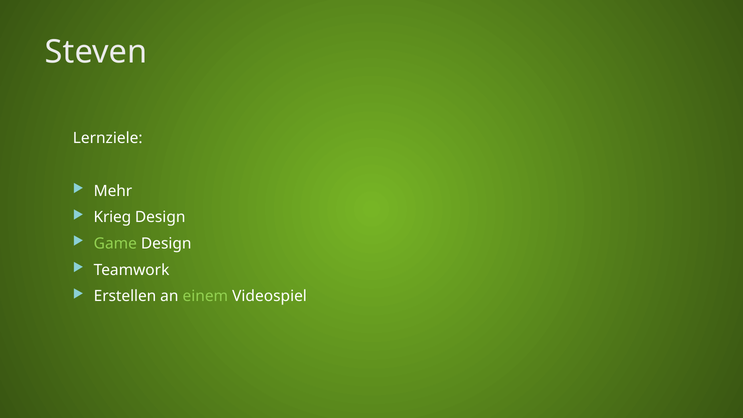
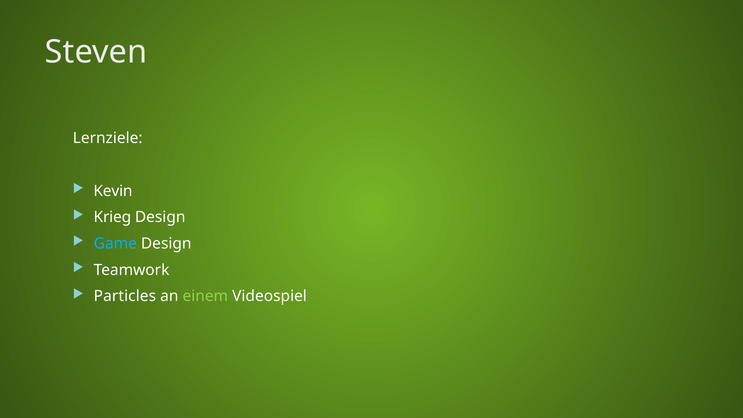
Mehr: Mehr -> Kevin
Game colour: light green -> light blue
Erstellen: Erstellen -> Particles
